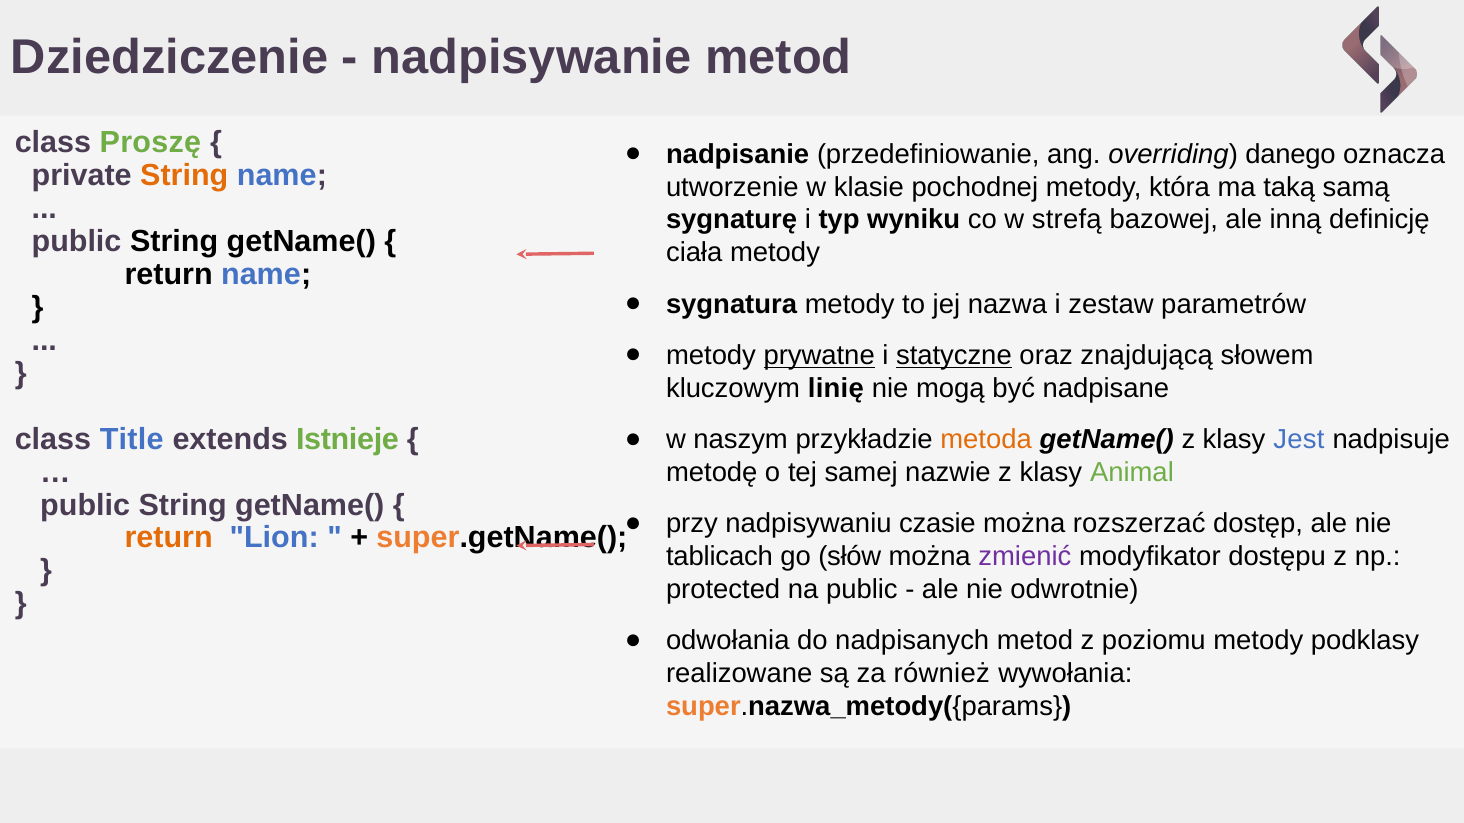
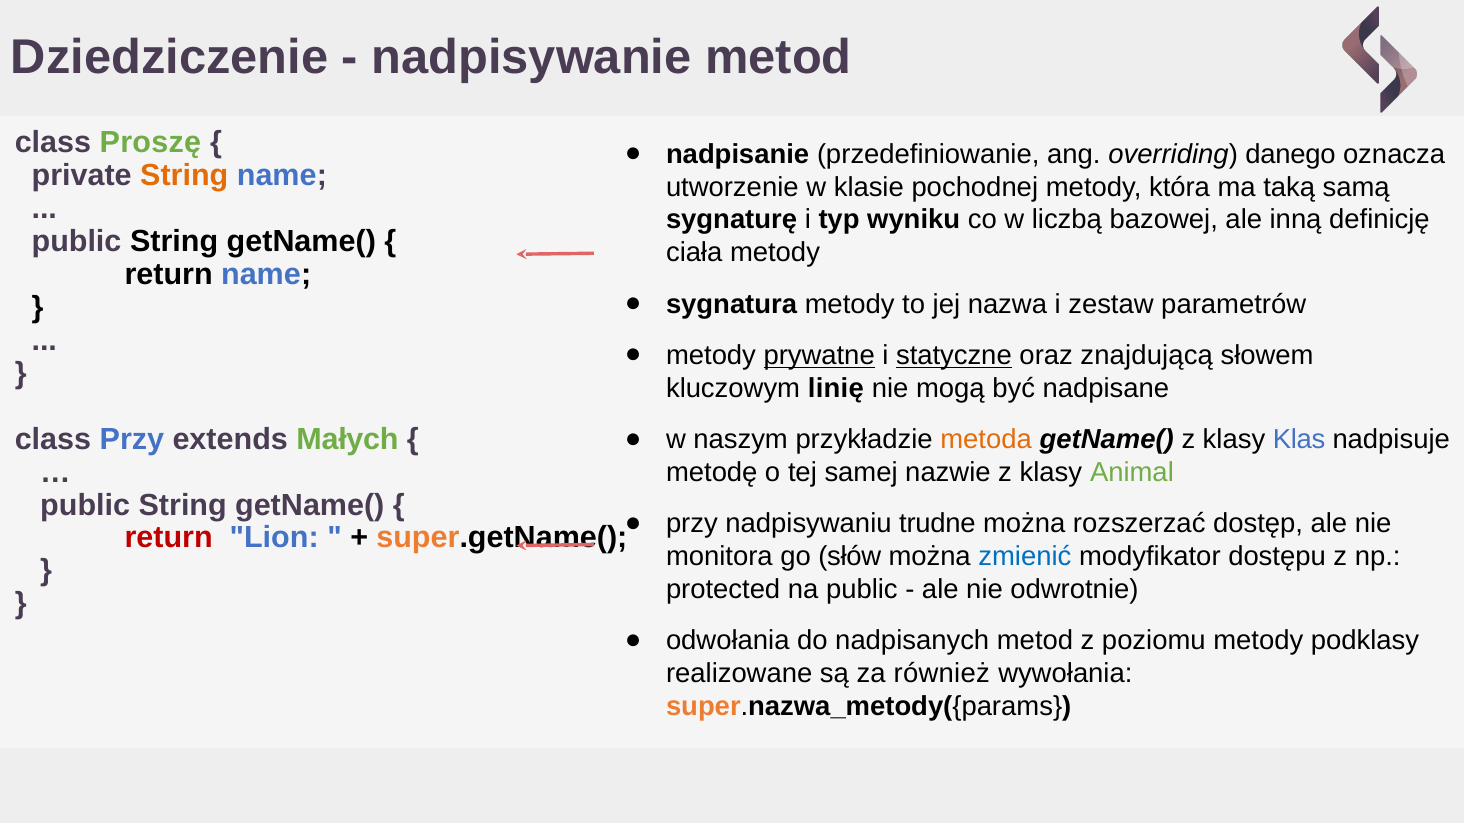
strefą: strefą -> liczbą
class Title: Title -> Przy
Istnieje: Istnieje -> Małych
Jest: Jest -> Klas
czasie: czasie -> trudne
return at (169, 538) colour: orange -> red
tablicach: tablicach -> monitora
zmienić colour: purple -> blue
